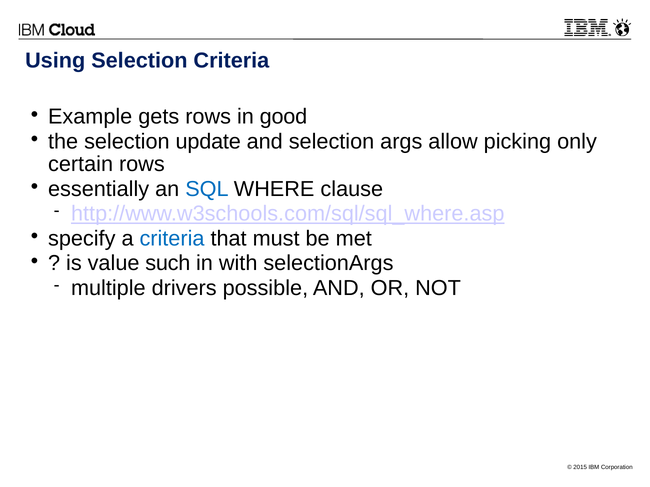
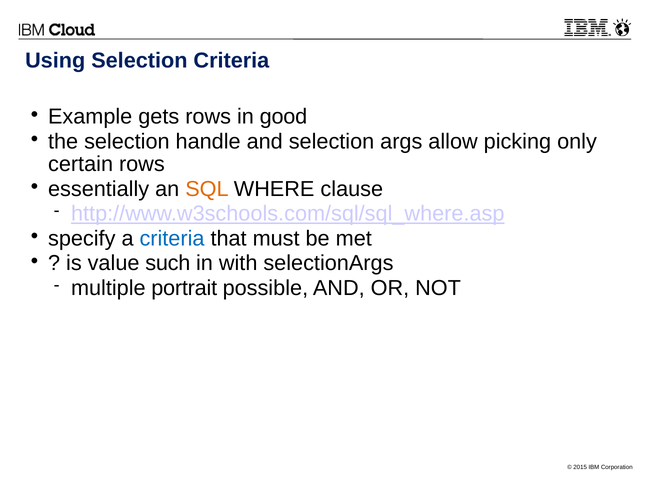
update: update -> handle
SQL colour: blue -> orange
drivers: drivers -> portrait
